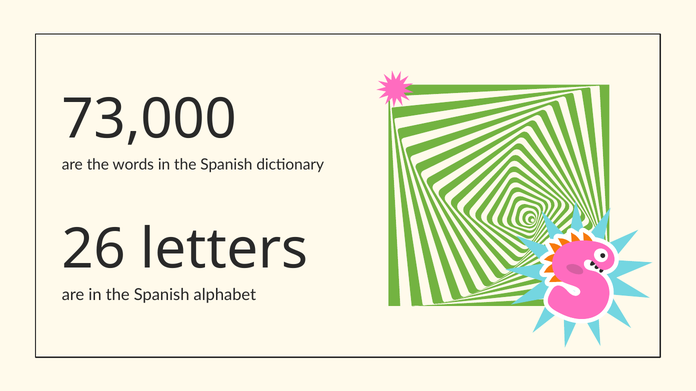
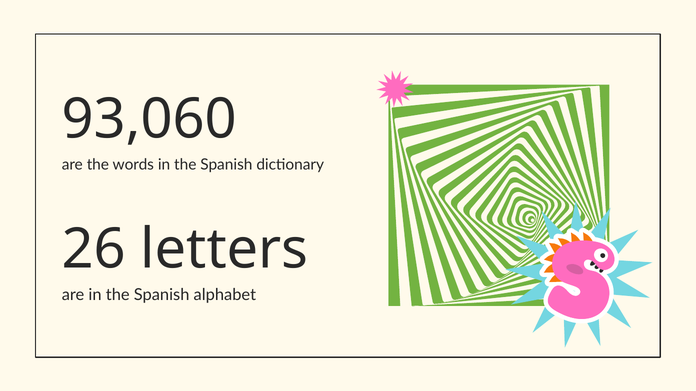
73,000: 73,000 -> 93,060
